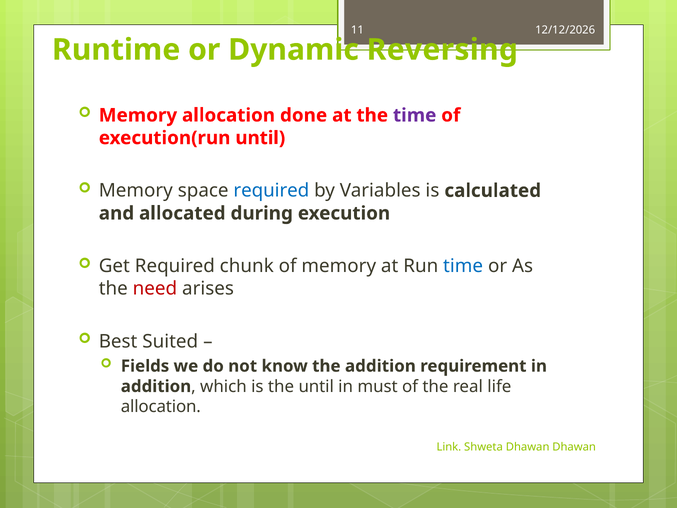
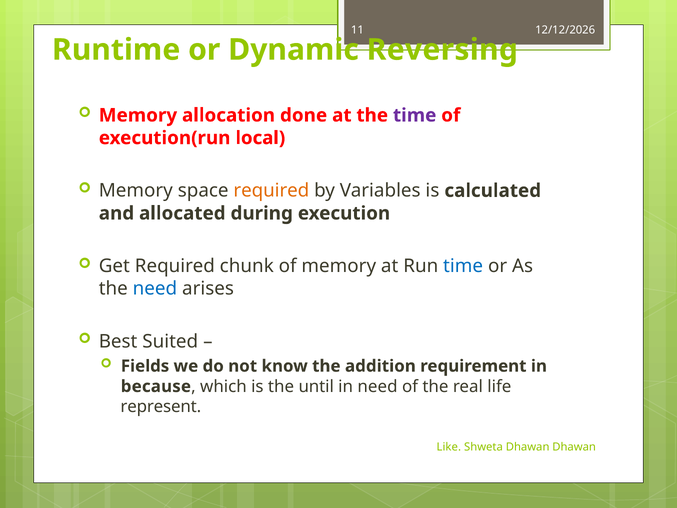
execution(run until: until -> local
required at (271, 191) colour: blue -> orange
need at (155, 289) colour: red -> blue
addition at (156, 386): addition -> because
in must: must -> need
allocation at (161, 407): allocation -> represent
Link: Link -> Like
